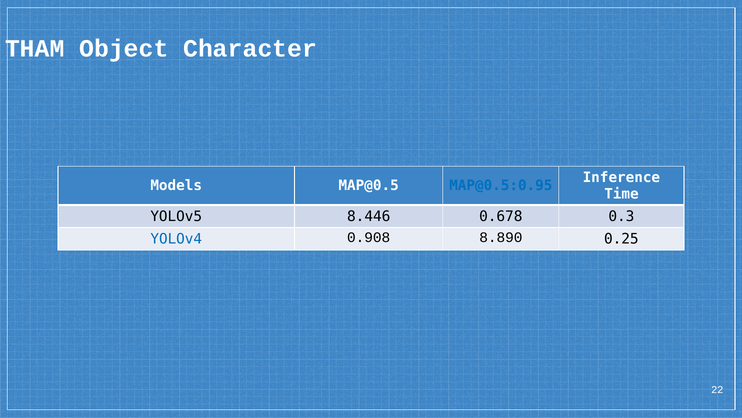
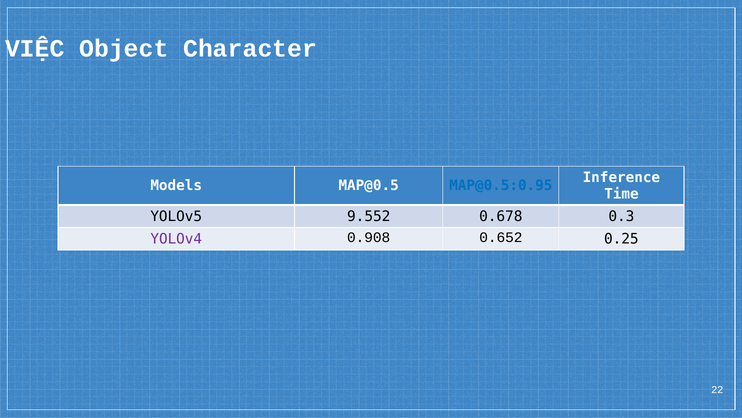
THAM: THAM -> VIỆC
8.446: 8.446 -> 9.552
YOLOv4 colour: blue -> purple
8.890: 8.890 -> 0.652
